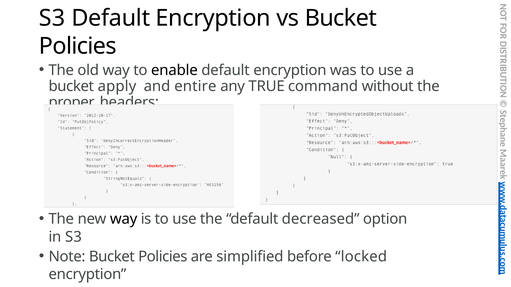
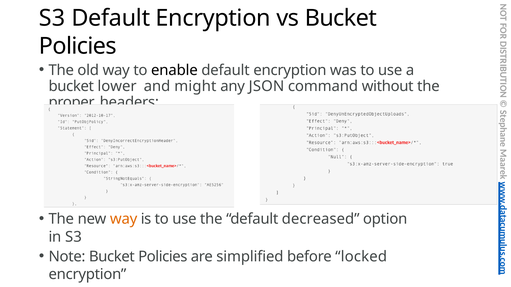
apply: apply -> lower
entire: entire -> might
TRUE: TRUE -> JSON
way at (124, 219) colour: black -> orange
